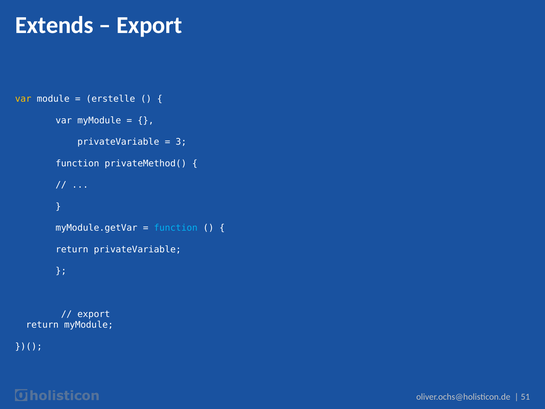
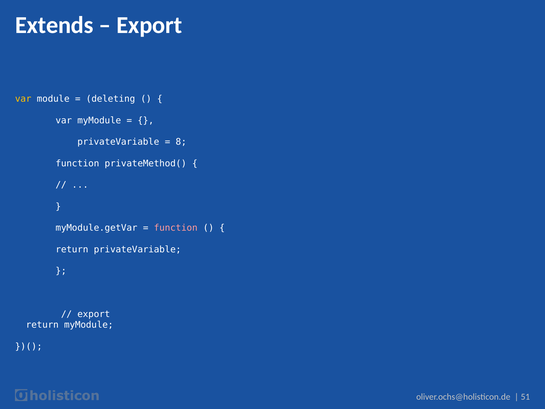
erstelle: erstelle -> deleting
3: 3 -> 8
function at (176, 228) colour: light blue -> pink
